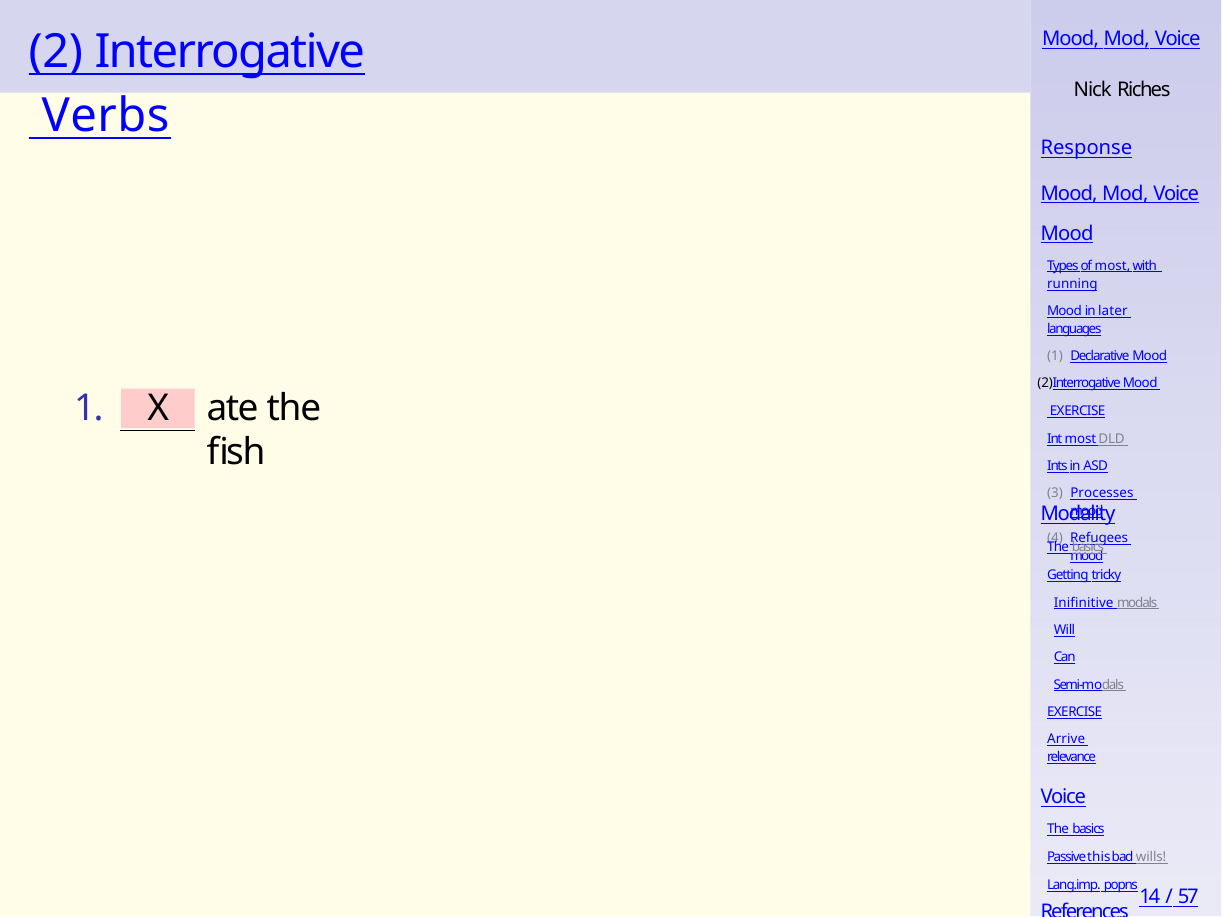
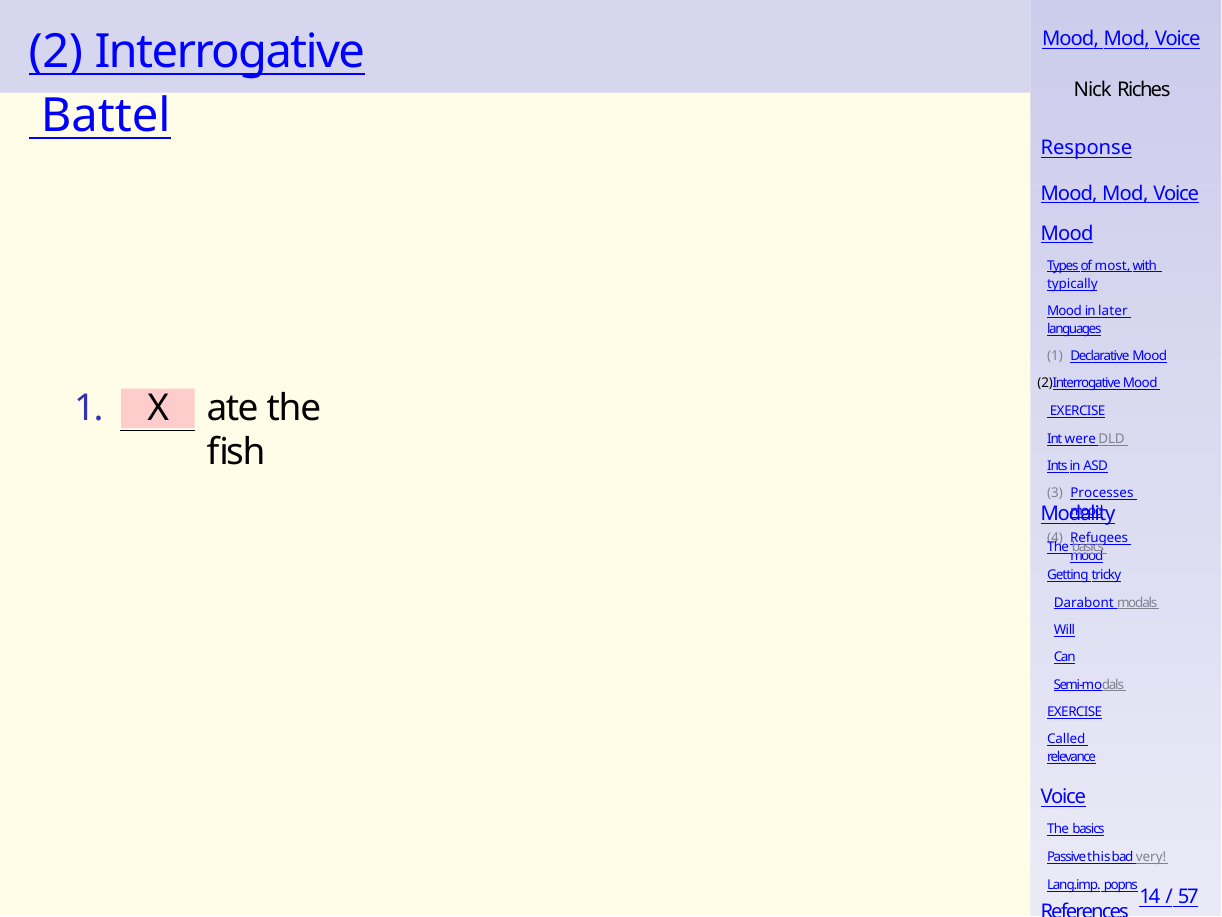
Verbs: Verbs -> Battel
running: running -> typically
Int most: most -> were
Inifinitive: Inifinitive -> Darabont
Arrive: Arrive -> Called
wills: wills -> very
